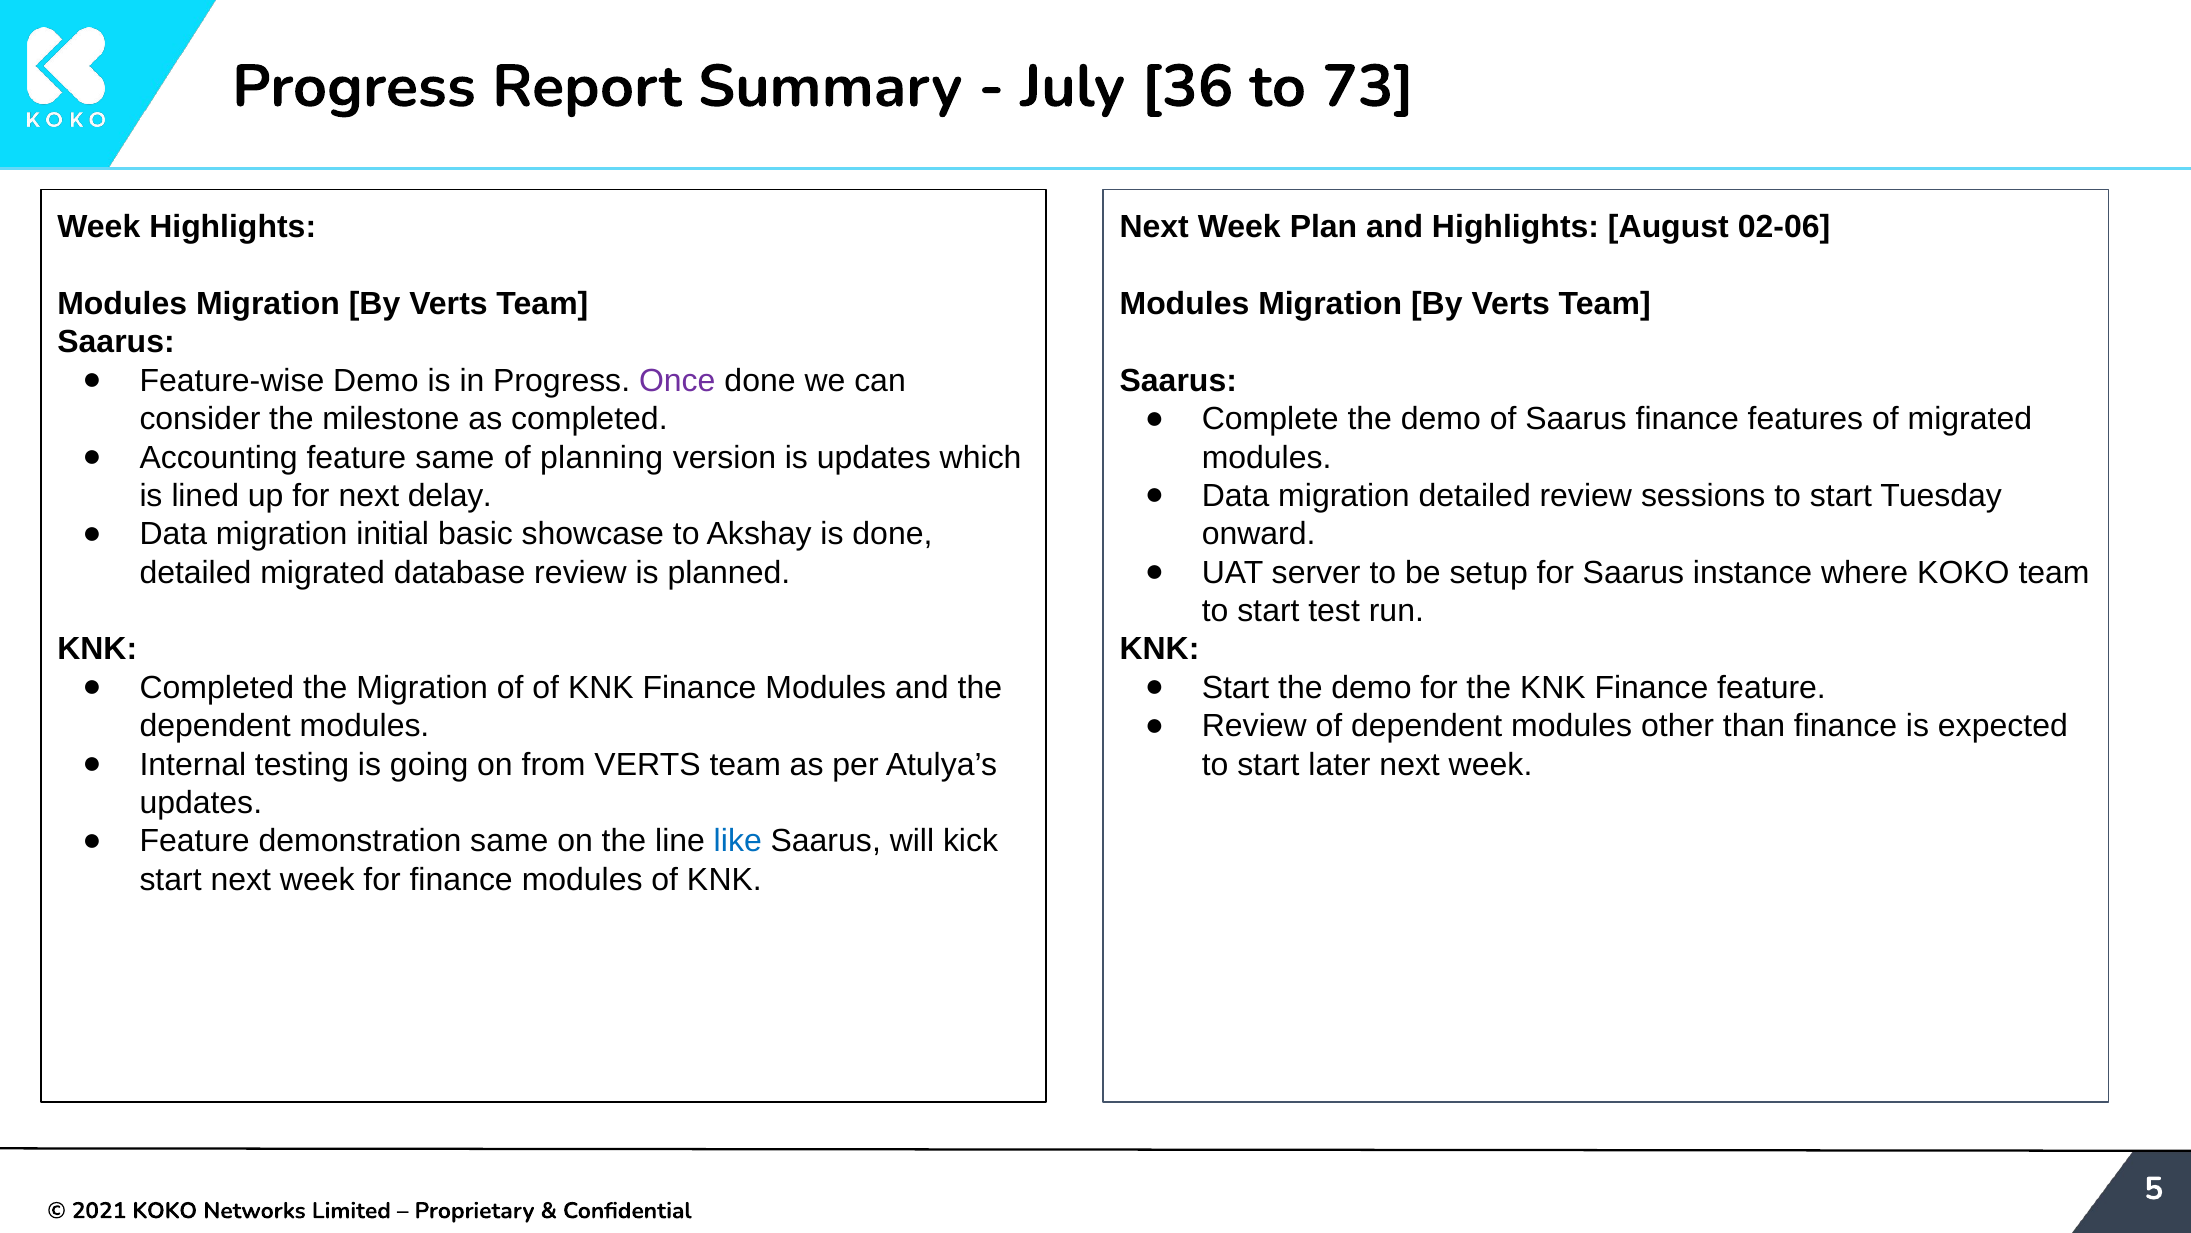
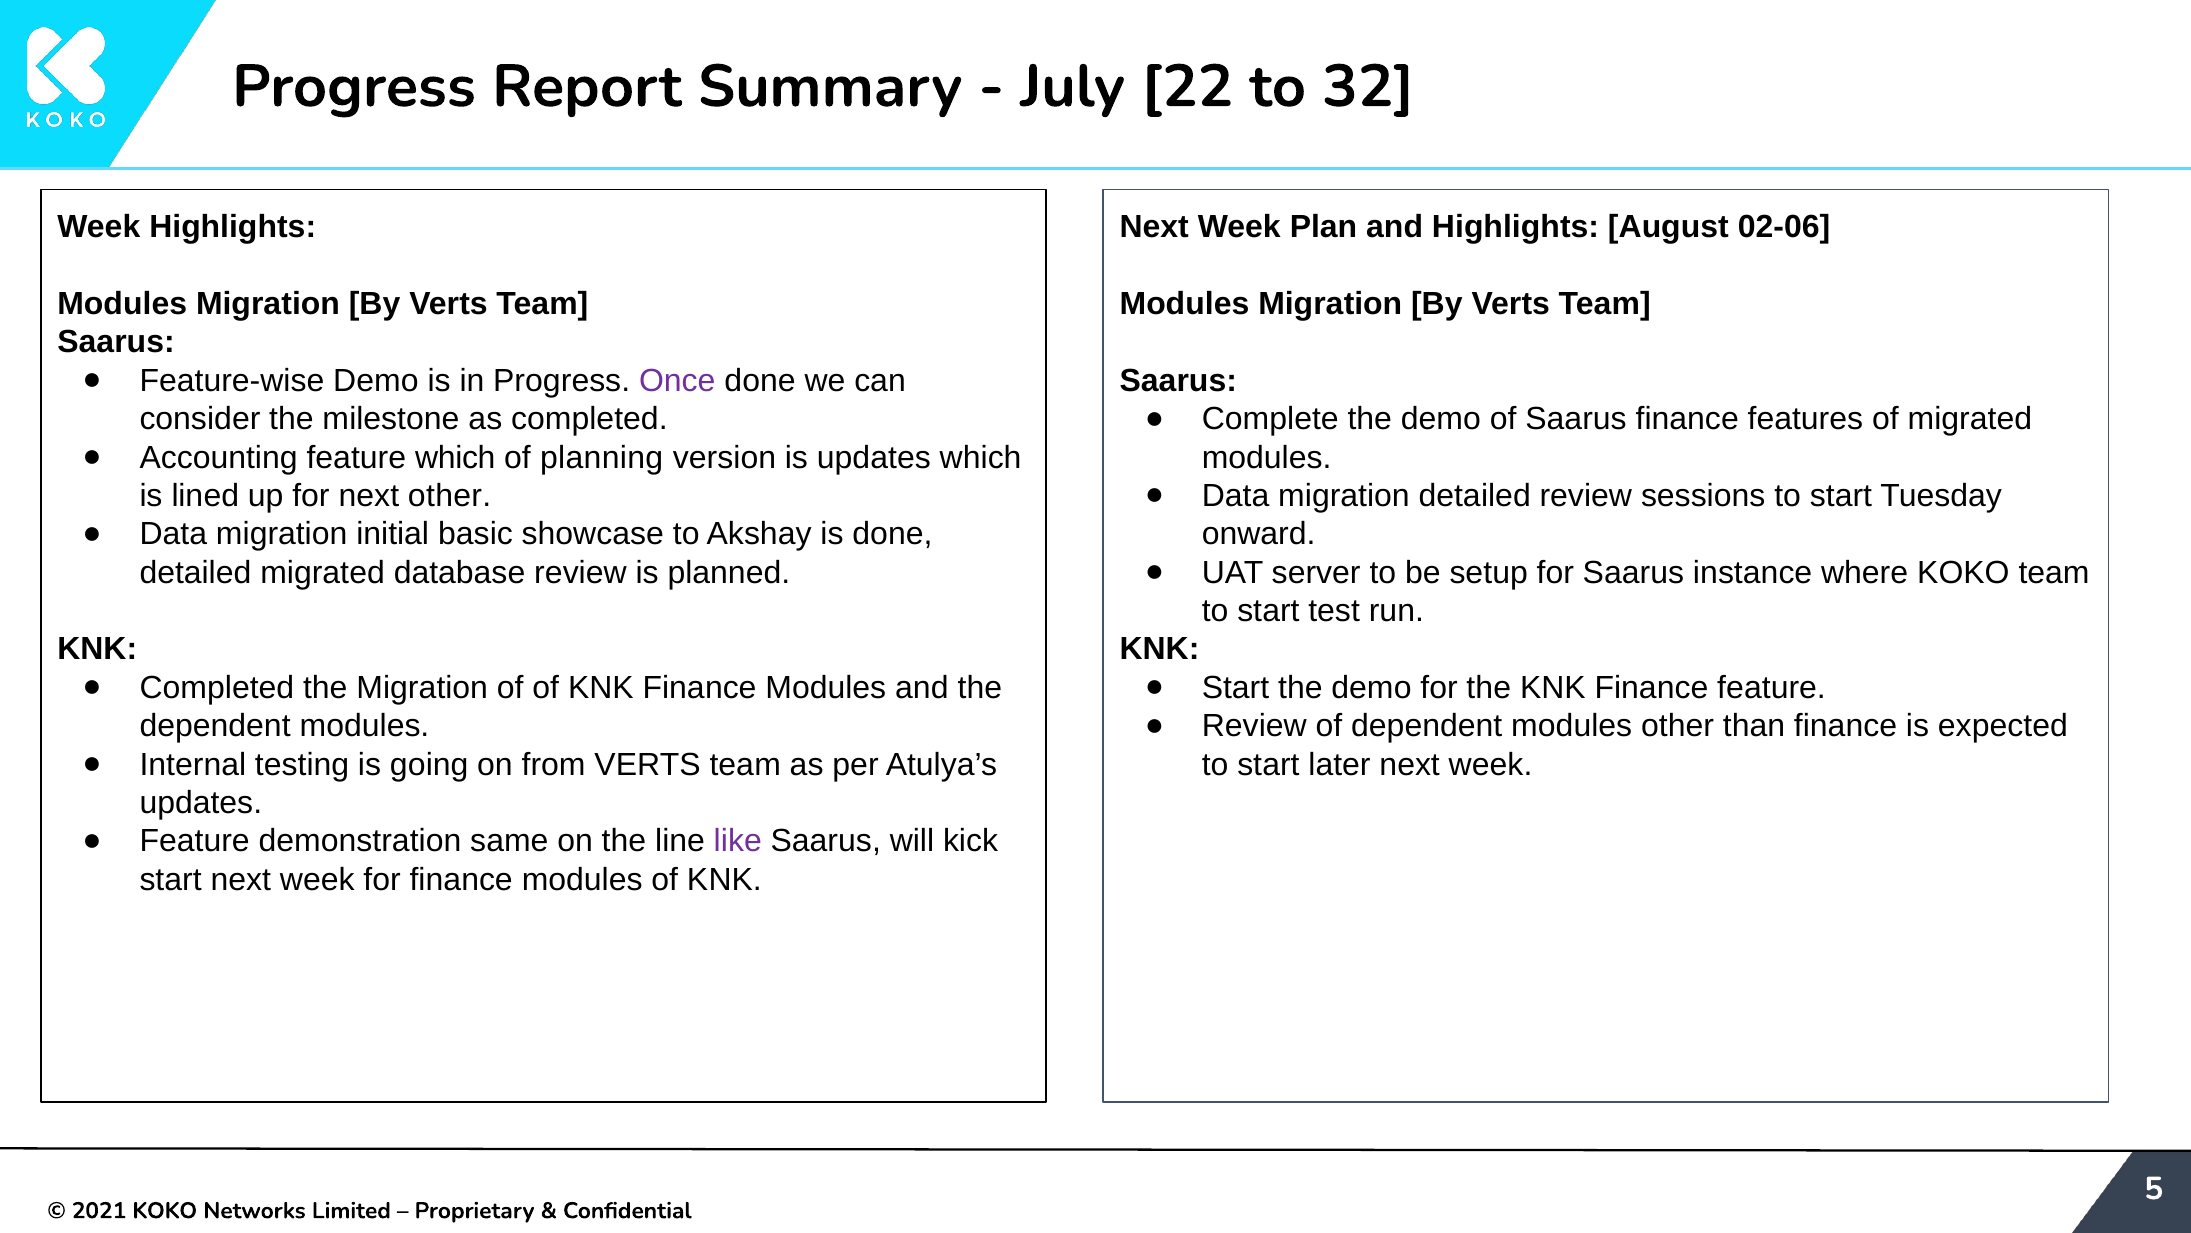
36: 36 -> 22
73: 73 -> 32
feature same: same -> which
next delay: delay -> other
like colour: blue -> purple
